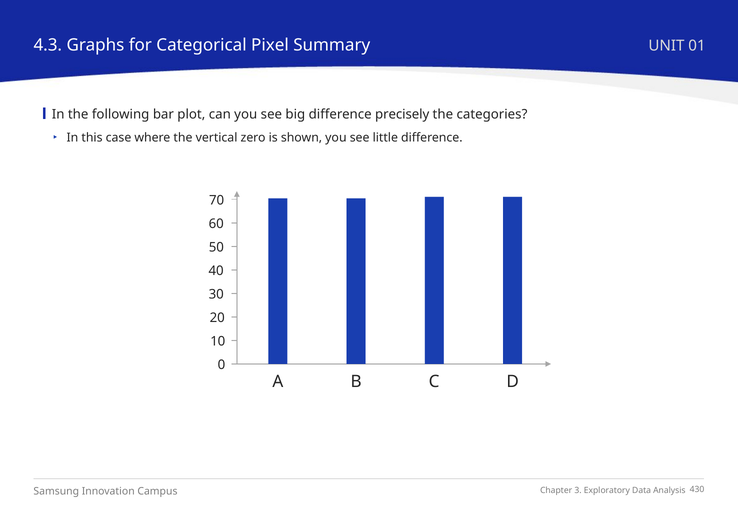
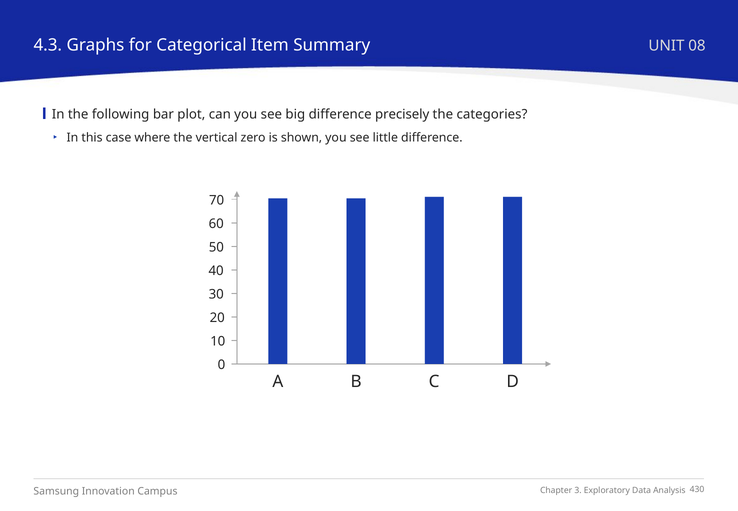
Pixel: Pixel -> Item
01: 01 -> 08
